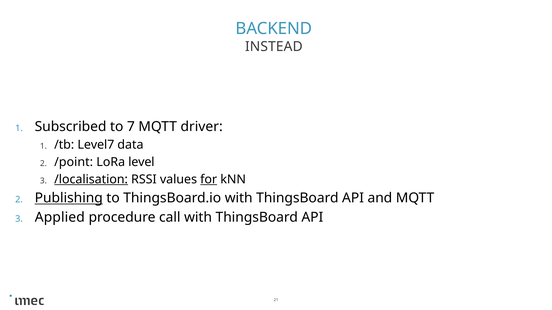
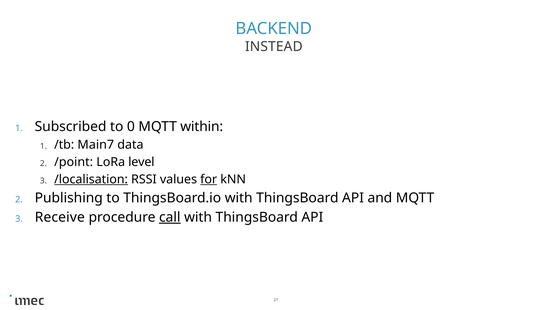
7: 7 -> 0
driver: driver -> within
Level7: Level7 -> Main7
Publishing underline: present -> none
Applied: Applied -> Receive
call underline: none -> present
